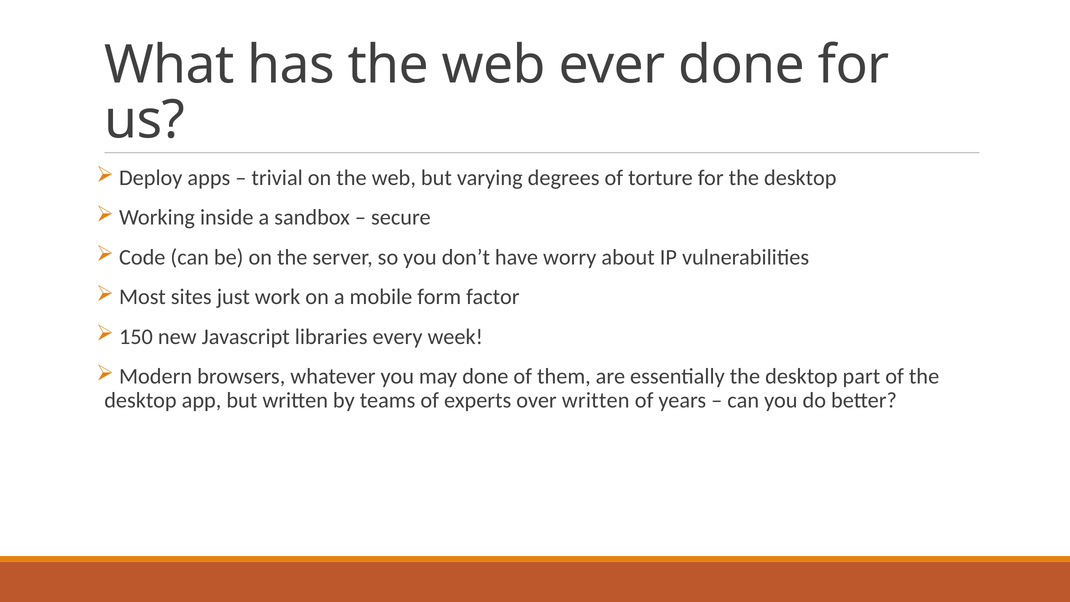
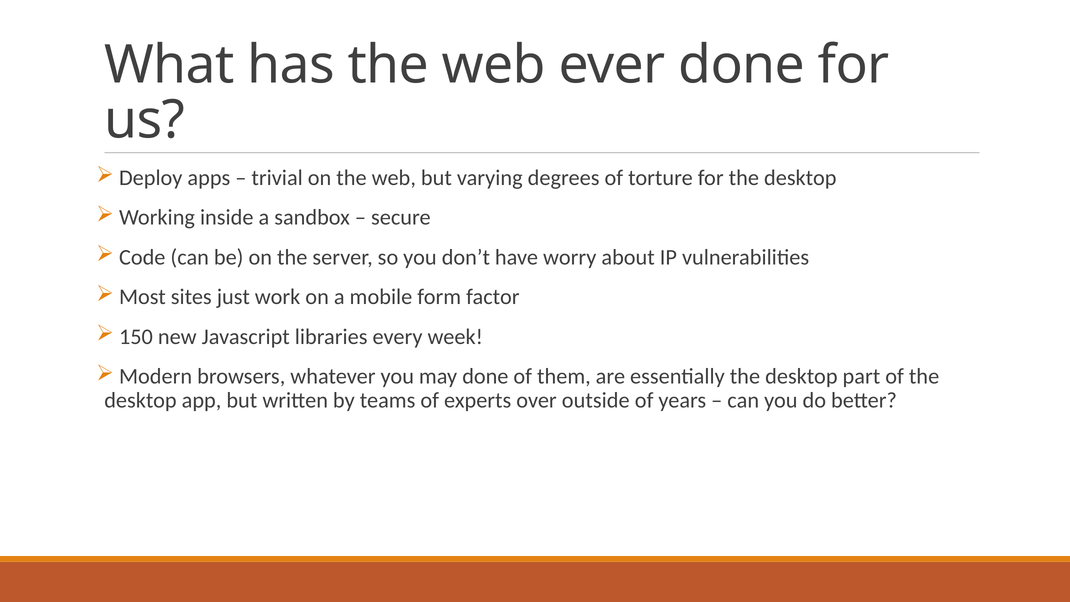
over written: written -> outside
